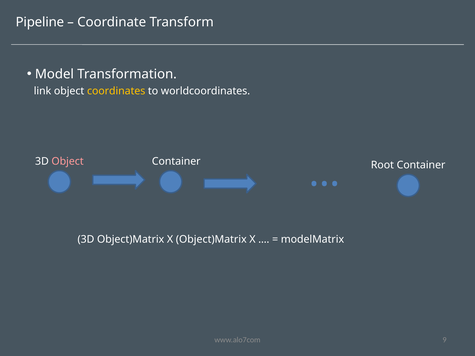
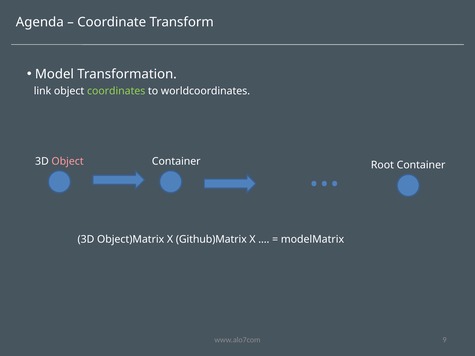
Pipeline: Pipeline -> Agenda
coordinates colour: yellow -> light green
X Object)Matrix: Object)Matrix -> Github)Matrix
